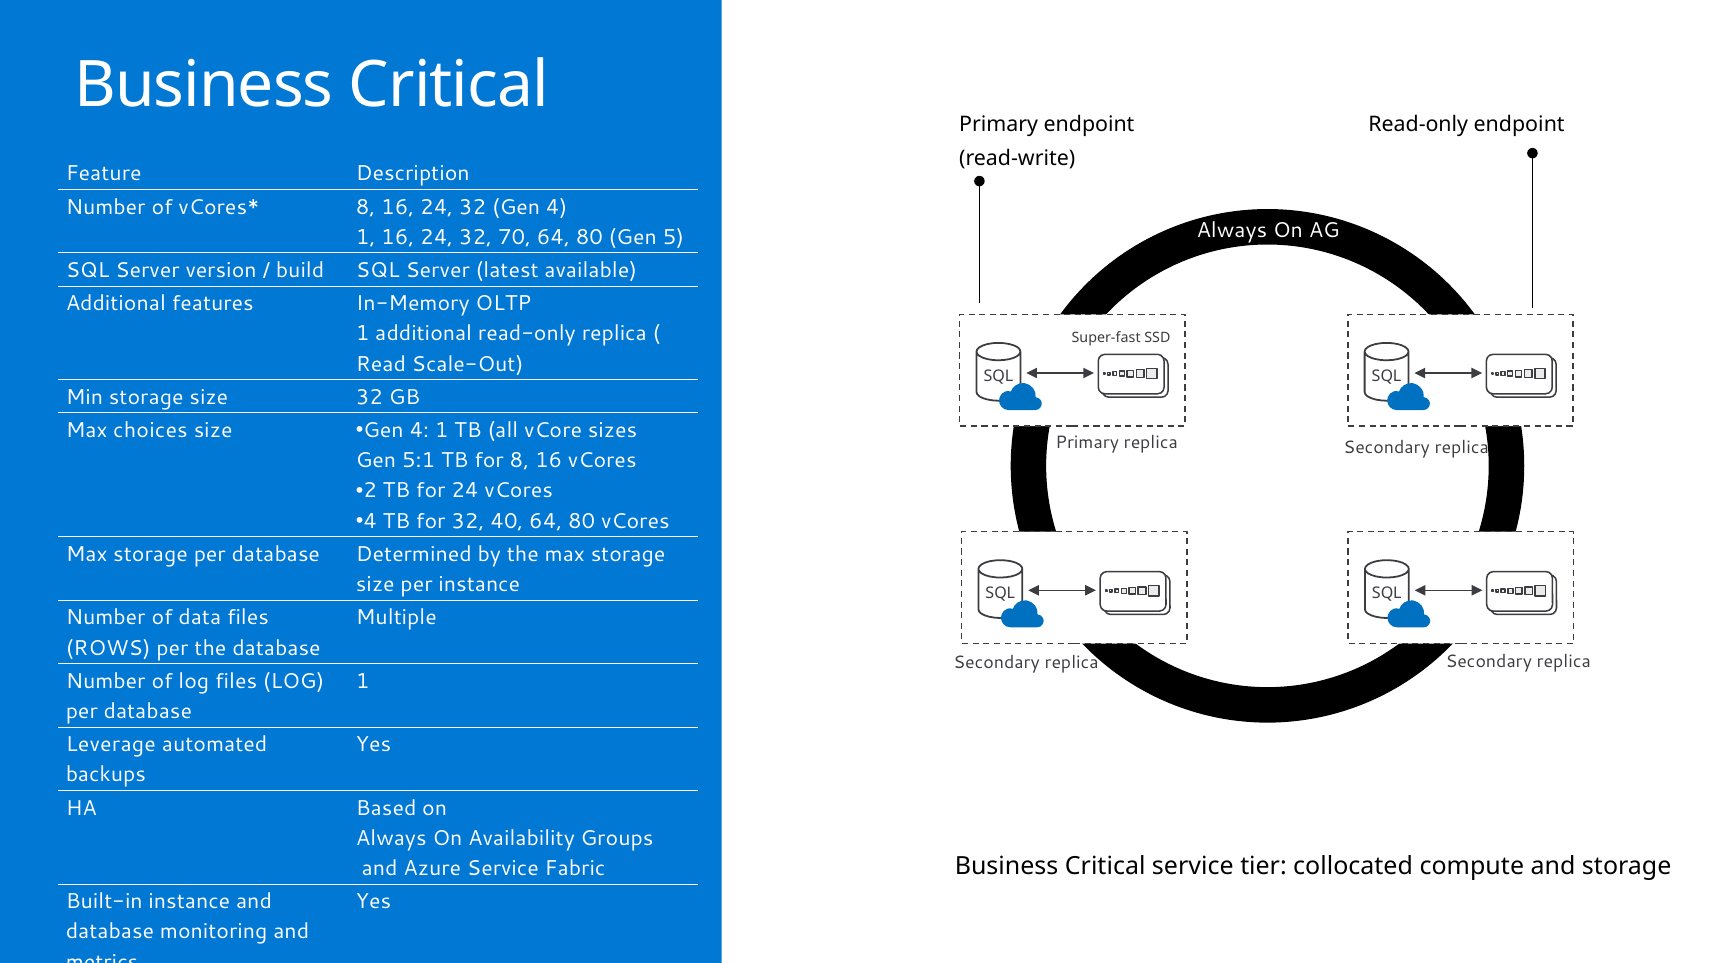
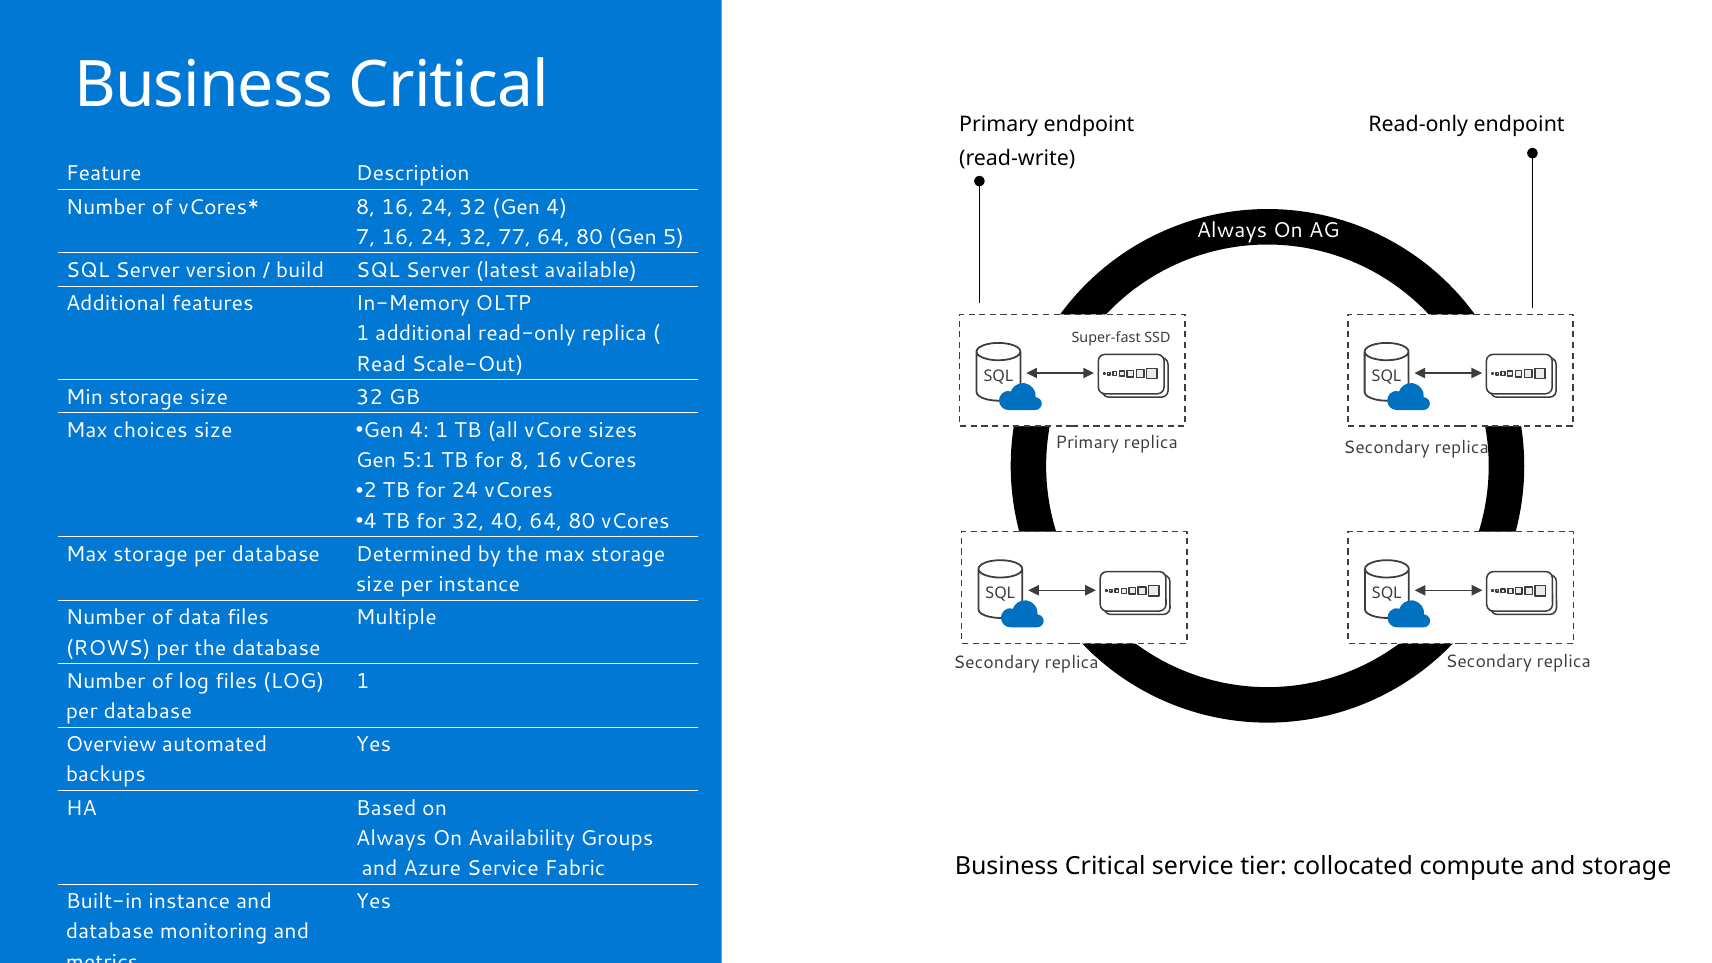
1 at (366, 237): 1 -> 7
70: 70 -> 77
Leverage: Leverage -> Overview
